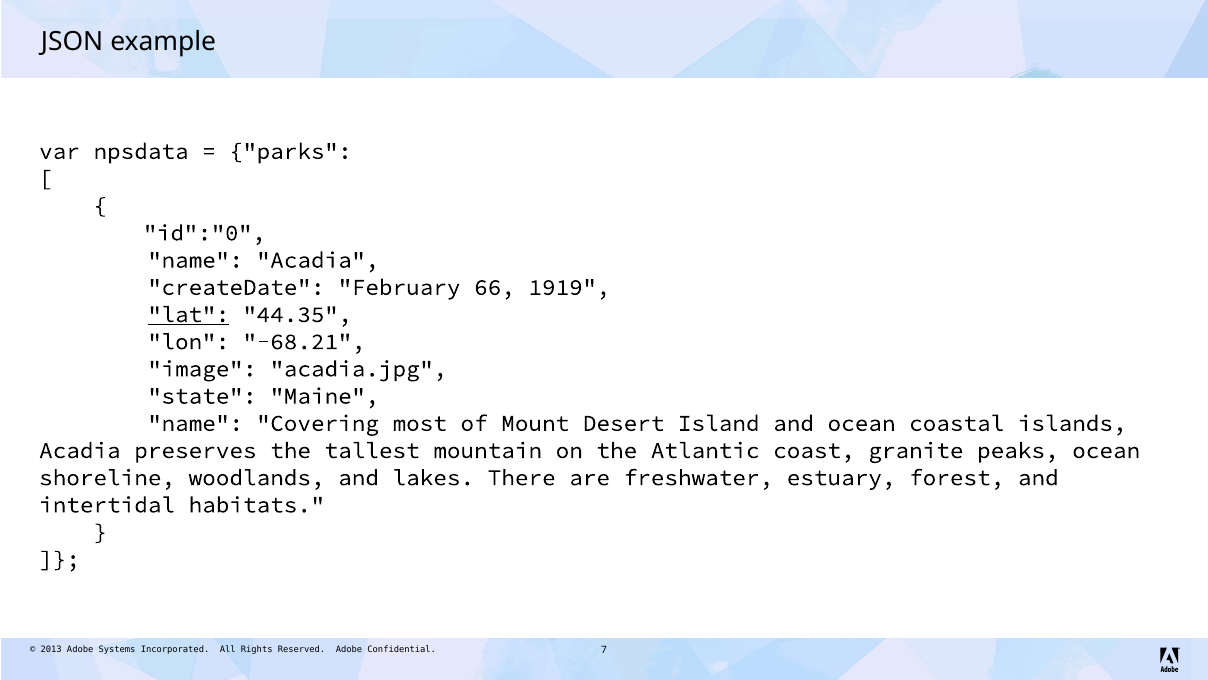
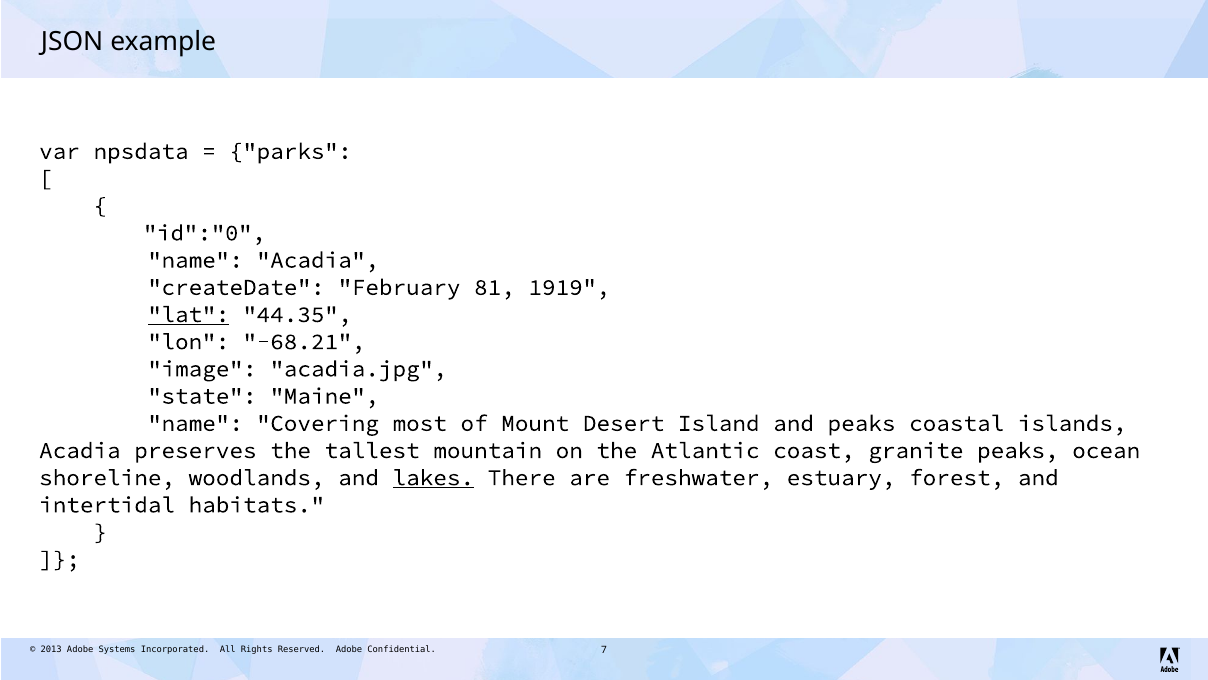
66: 66 -> 81
and ocean: ocean -> peaks
lakes underline: none -> present
